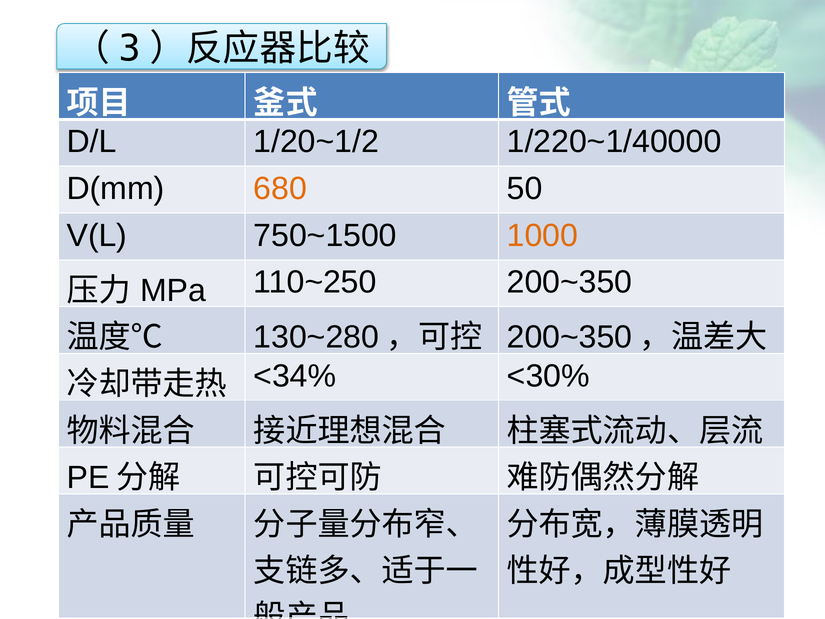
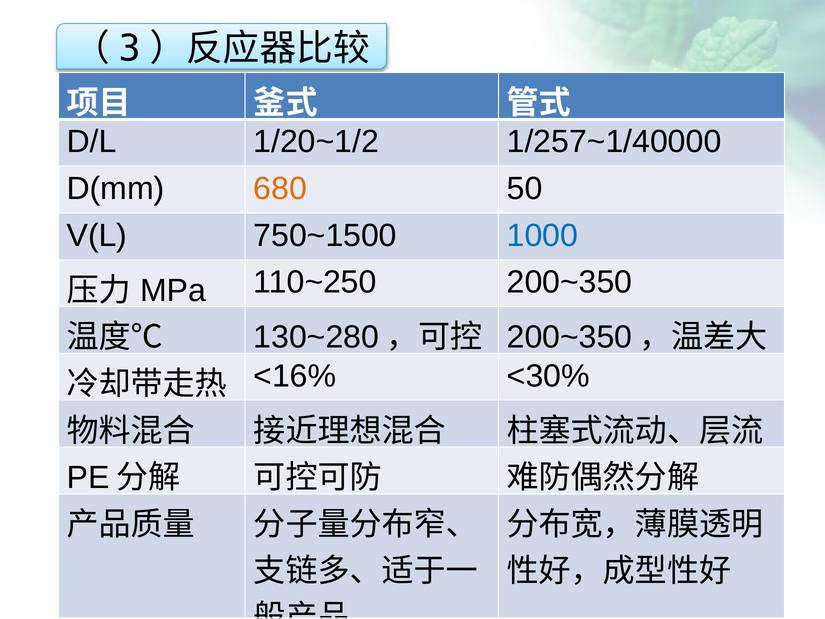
1/220~1/40000: 1/220~1/40000 -> 1/257~1/40000
1000 colour: orange -> blue
<34%: <34% -> <16%
